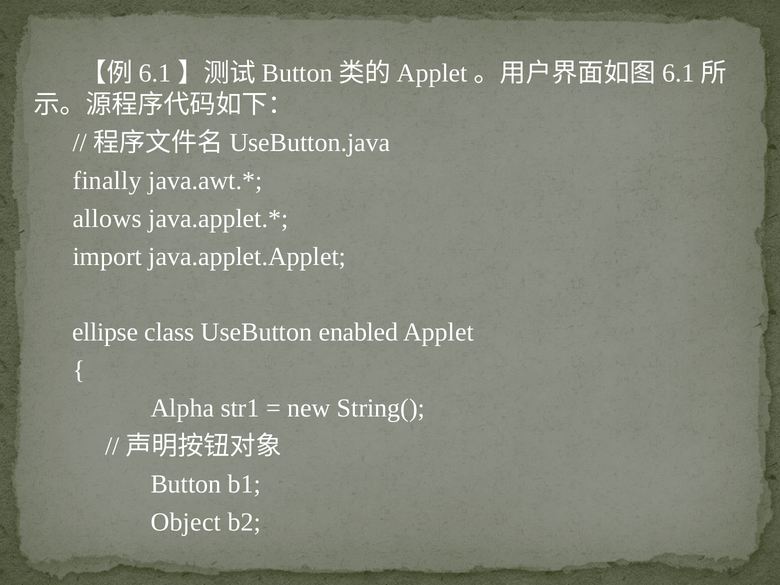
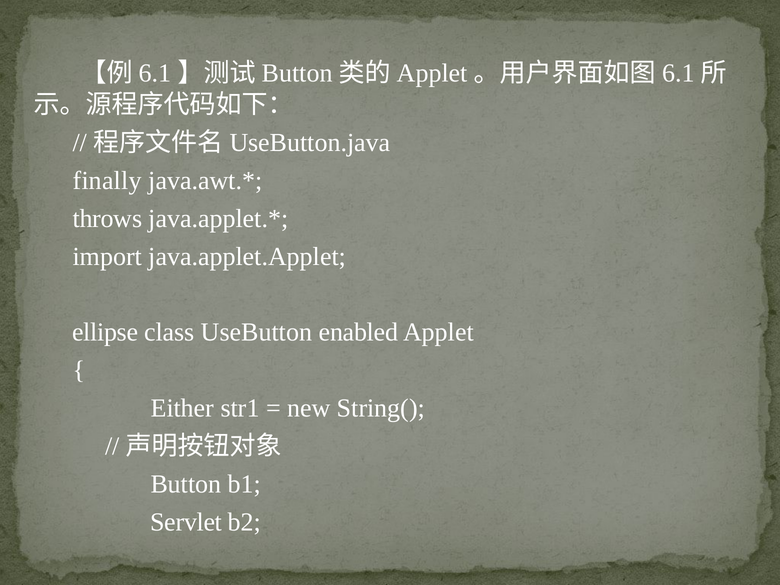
allows: allows -> throws
Alpha: Alpha -> Either
Object: Object -> Servlet
